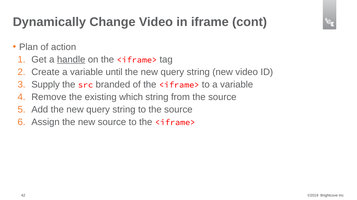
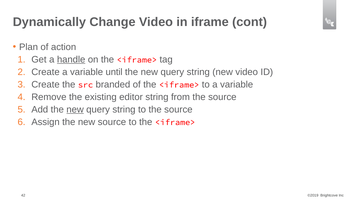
Supply at (46, 85): Supply -> Create
which: which -> editor
new at (75, 110) underline: none -> present
